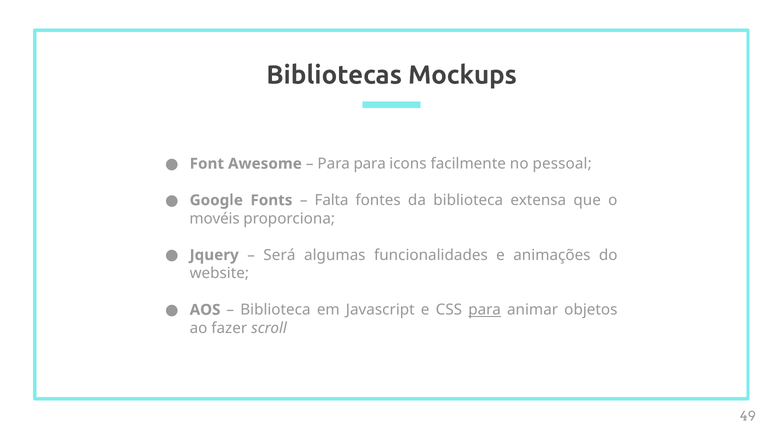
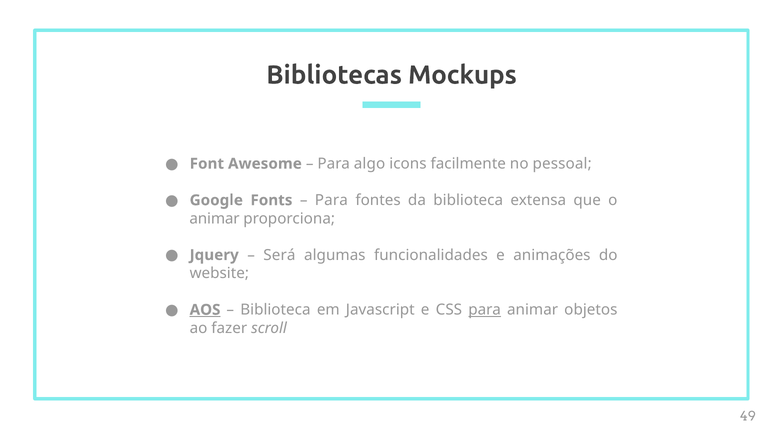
Para para: para -> algo
Falta at (332, 200): Falta -> Para
movéis at (215, 219): movéis -> animar
AOS underline: none -> present
